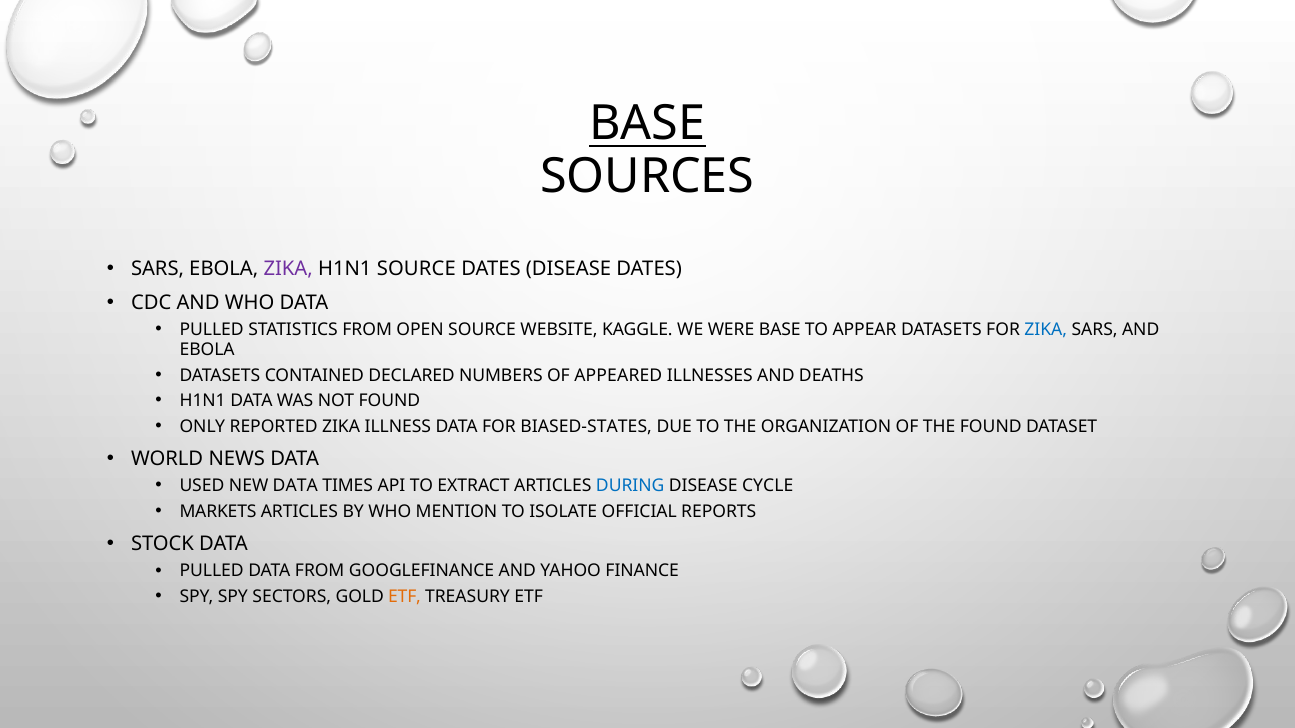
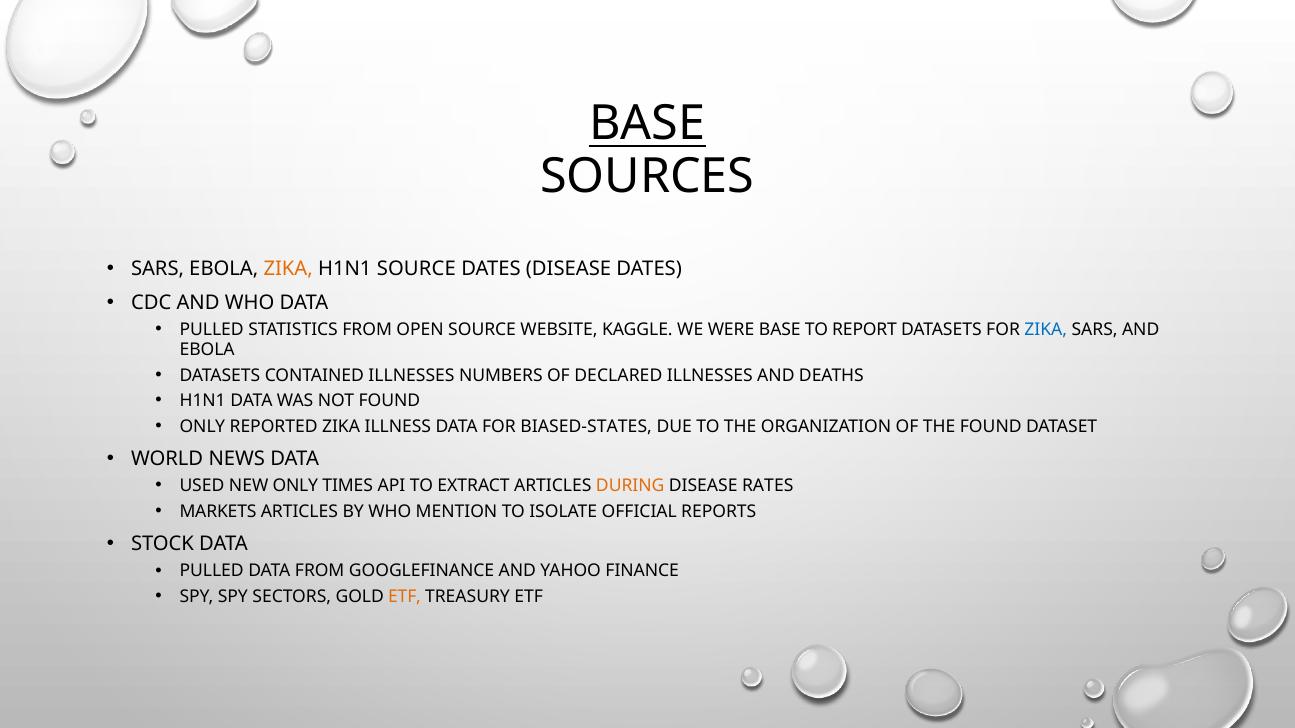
ZIKA at (288, 269) colour: purple -> orange
APPEAR: APPEAR -> REPORT
CONTAINED DECLARED: DECLARED -> ILLNESSES
APPEARED: APPEARED -> DECLARED
NEW DATA: DATA -> ONLY
DURING colour: blue -> orange
CYCLE: CYCLE -> RATES
